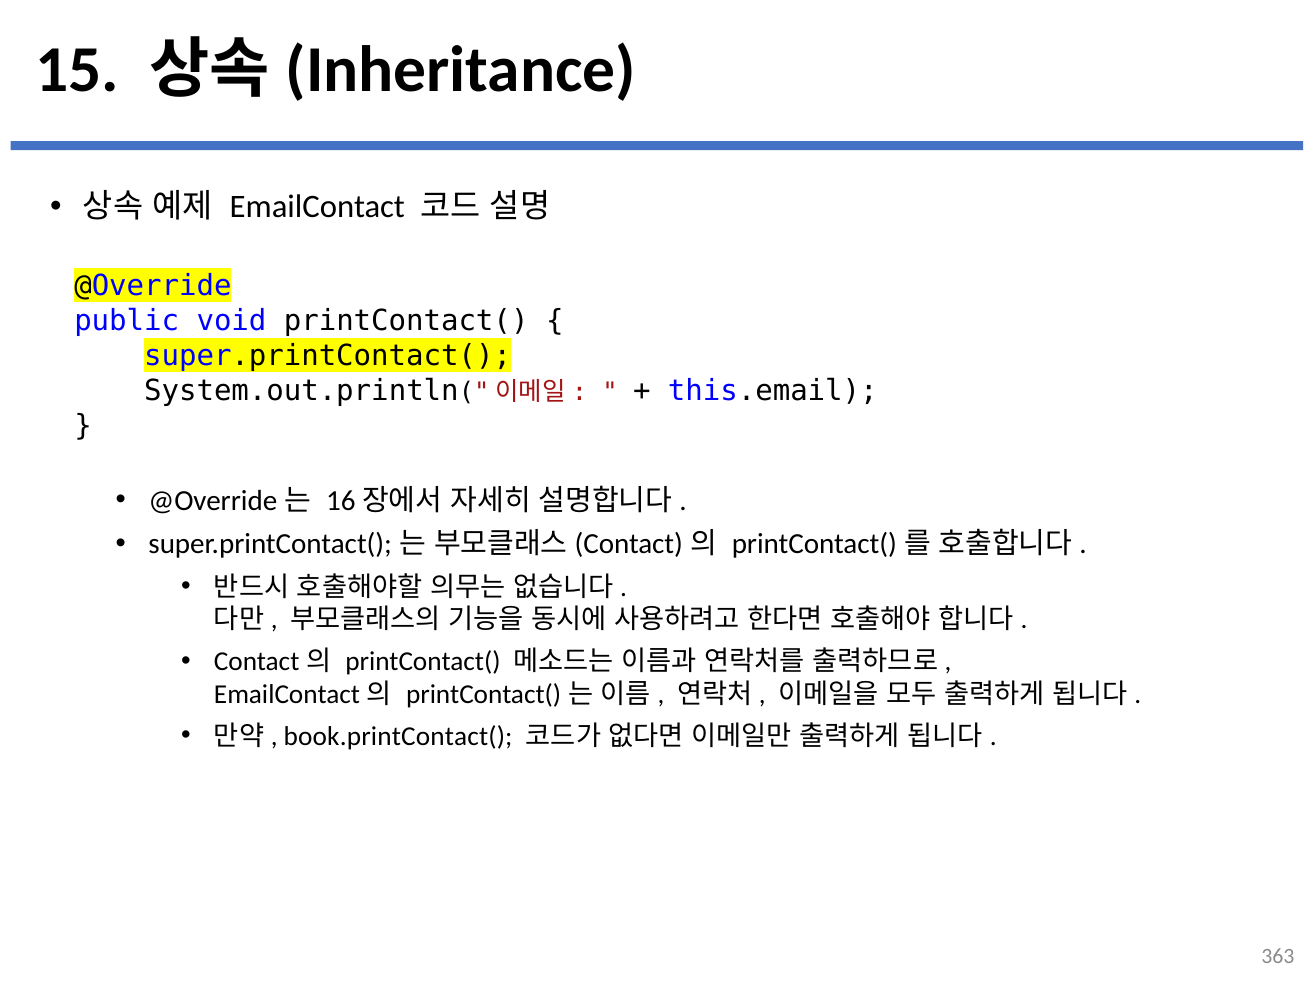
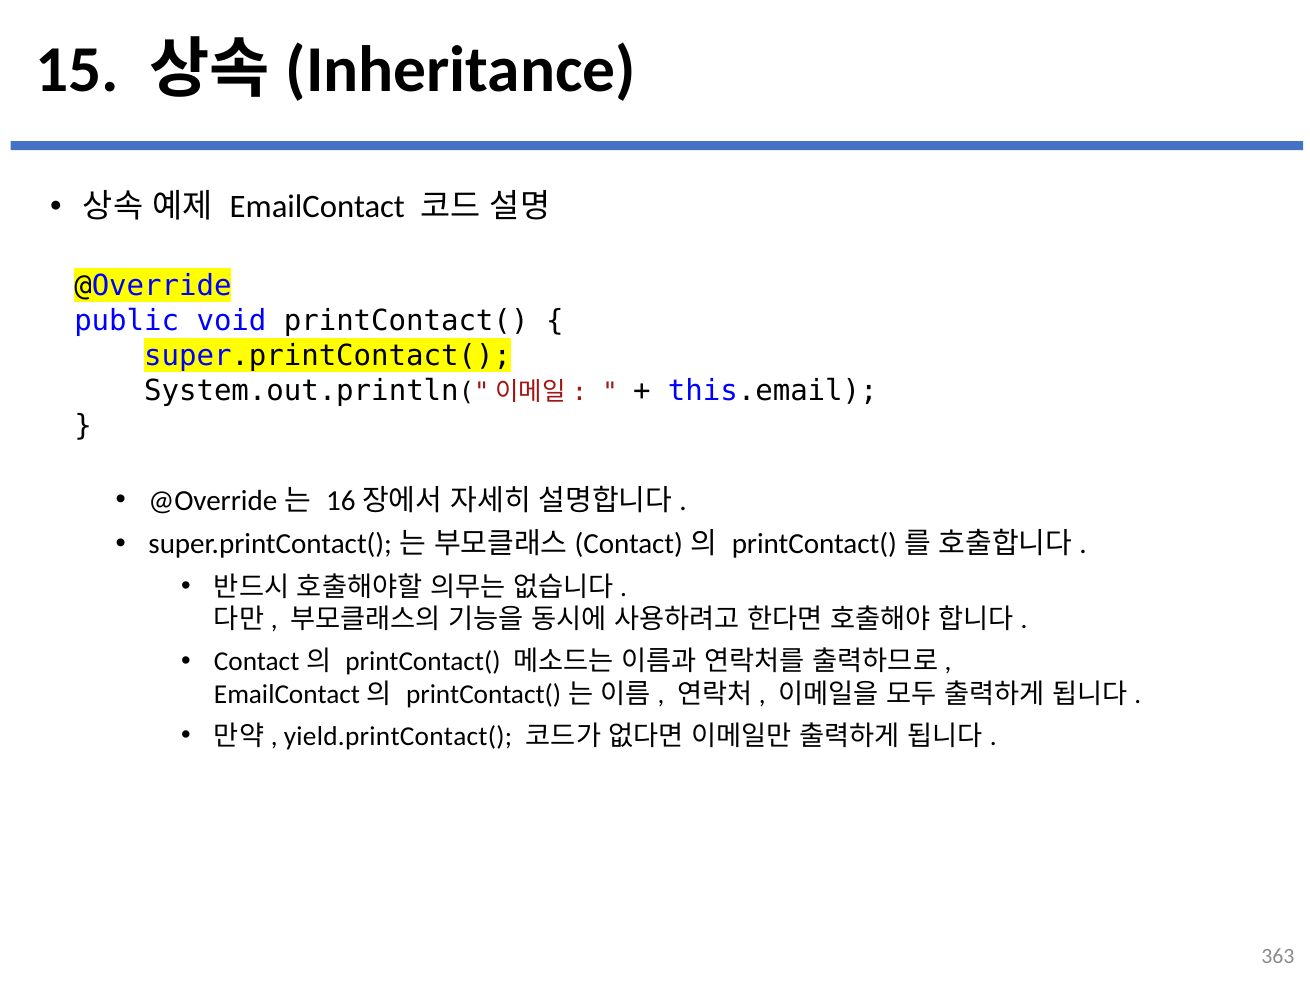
book.printContact(: book.printContact( -> yield.printContact(
